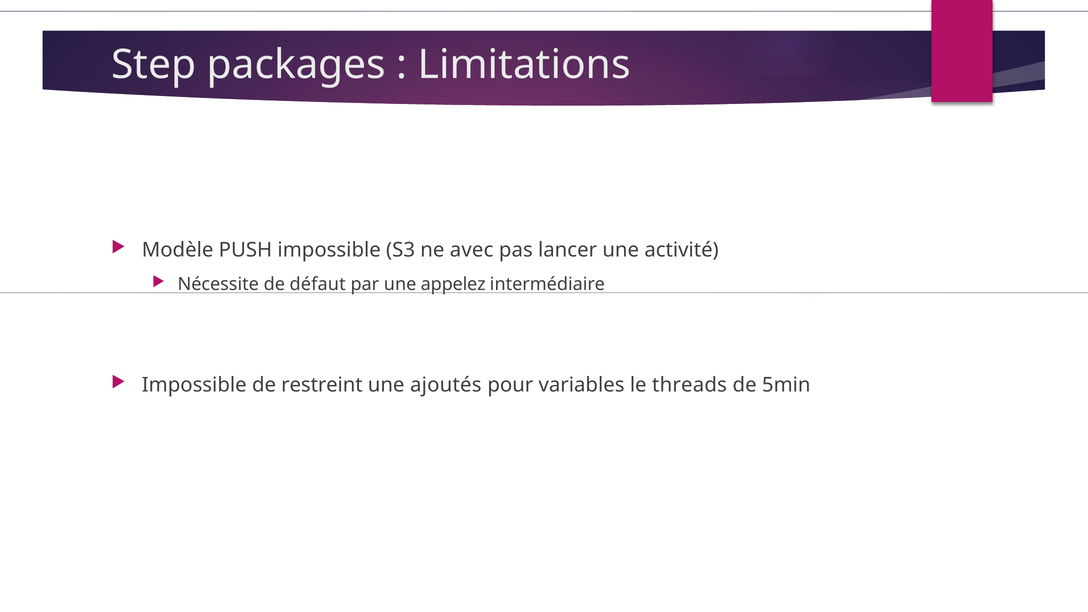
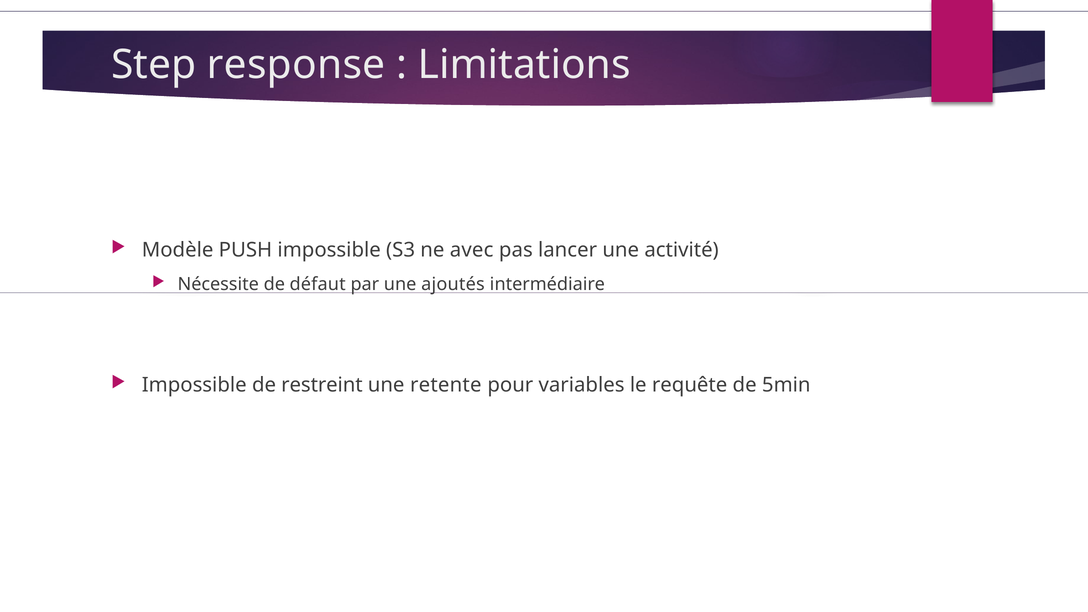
packages: packages -> response
appelez: appelez -> ajoutés
ajoutés: ajoutés -> retente
threads: threads -> requête
